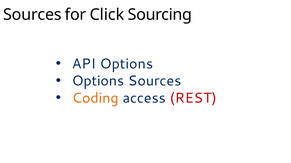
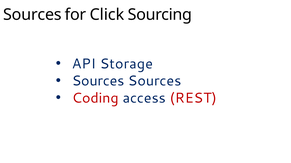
API Options: Options -> Storage
Options at (98, 81): Options -> Sources
Coding colour: orange -> red
